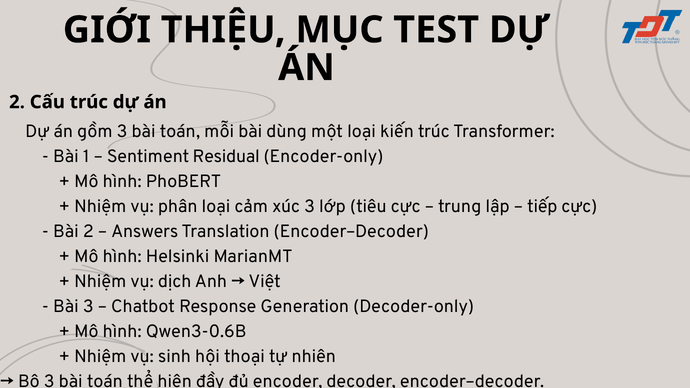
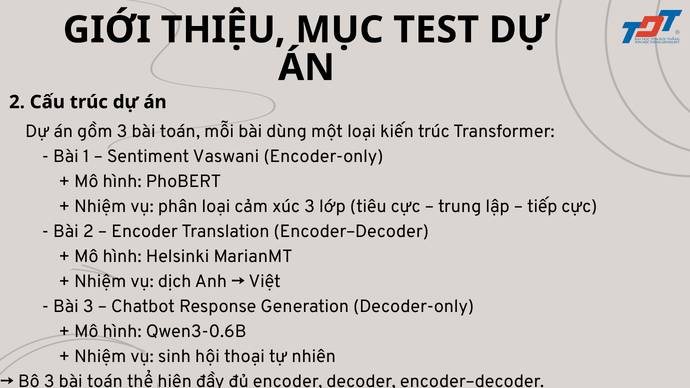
Residual: Residual -> Vaswani
Answers at (145, 231): Answers -> Encoder
